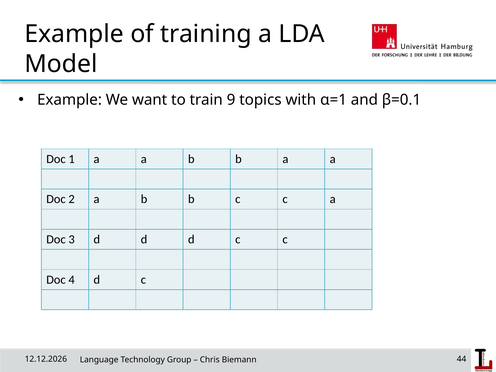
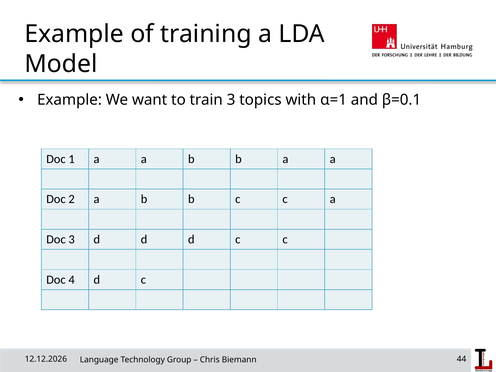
train 9: 9 -> 3
